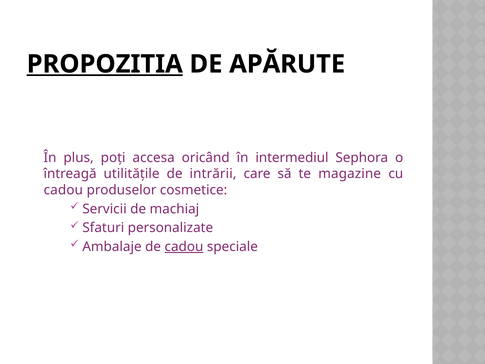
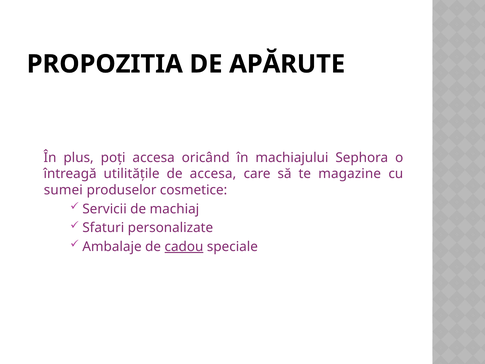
PROPOZITIA underline: present -> none
intermediul: intermediul -> machiajului
de intrării: intrării -> accesa
cadou at (63, 190): cadou -> sumei
